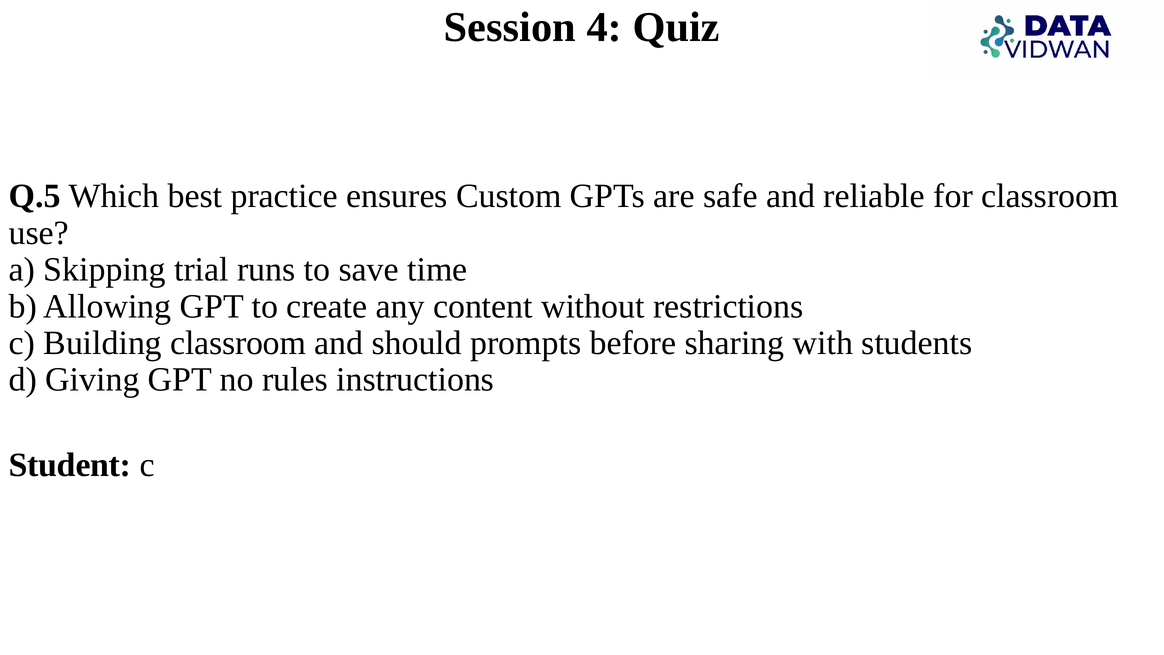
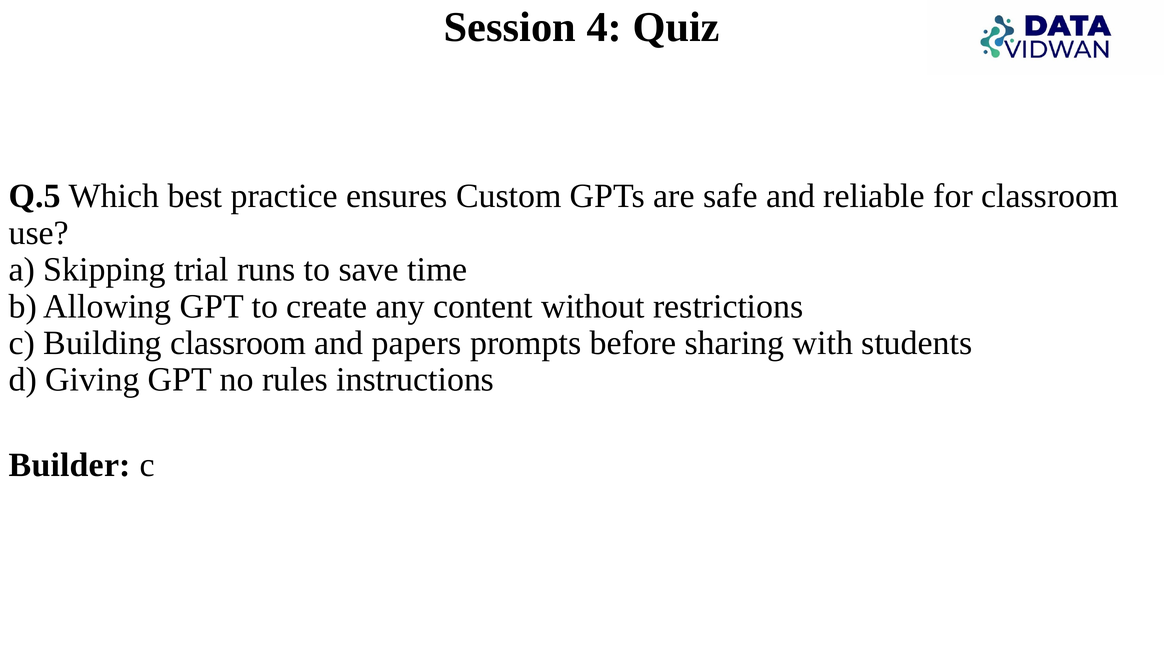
should: should -> papers
Student: Student -> Builder
